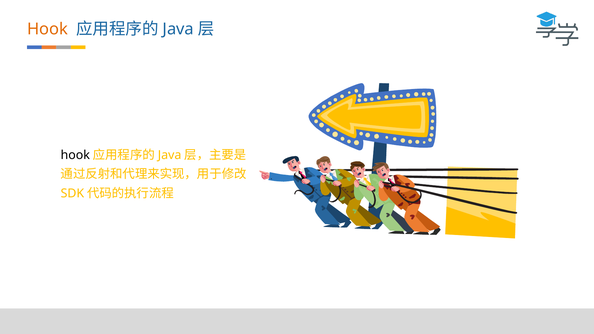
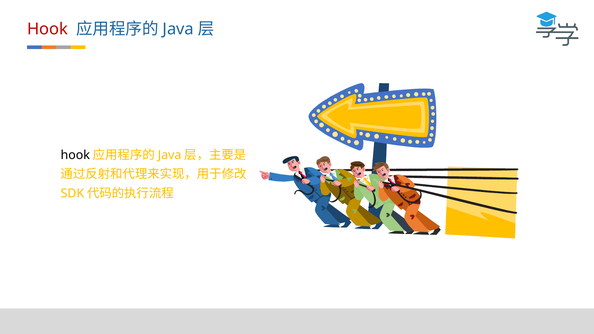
Hook at (47, 29) colour: orange -> red
